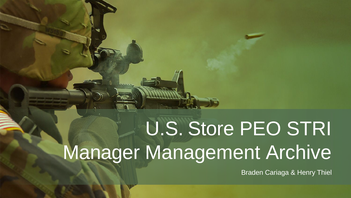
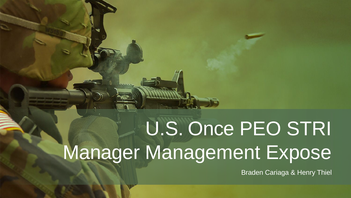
Store: Store -> Once
Archive: Archive -> Expose
